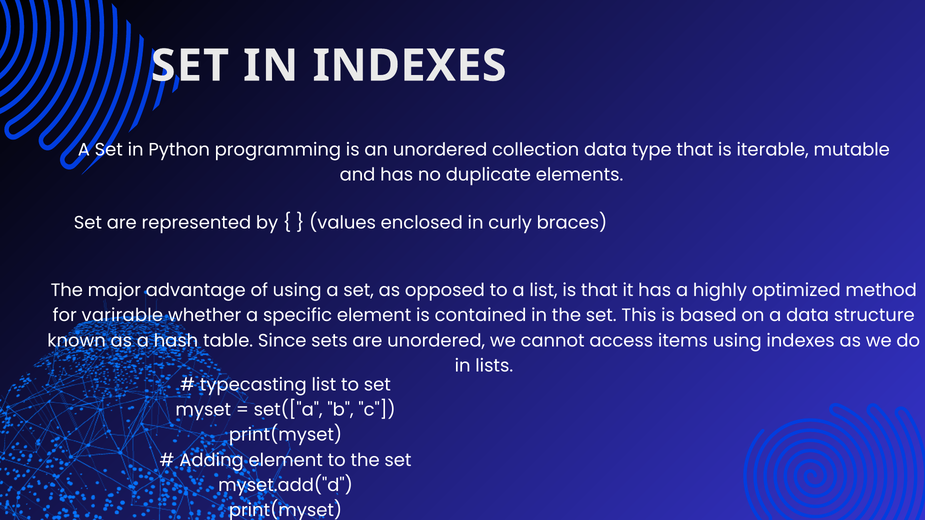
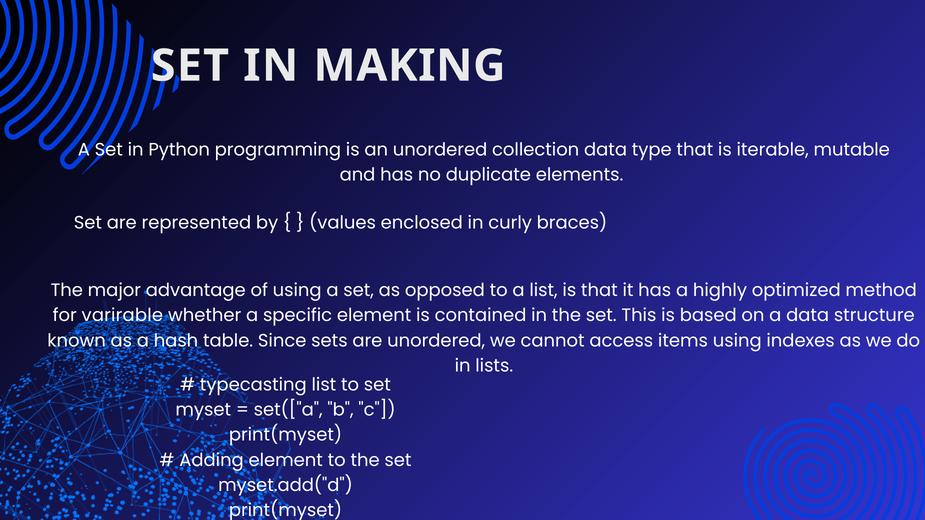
IN INDEXES: INDEXES -> MAKING
